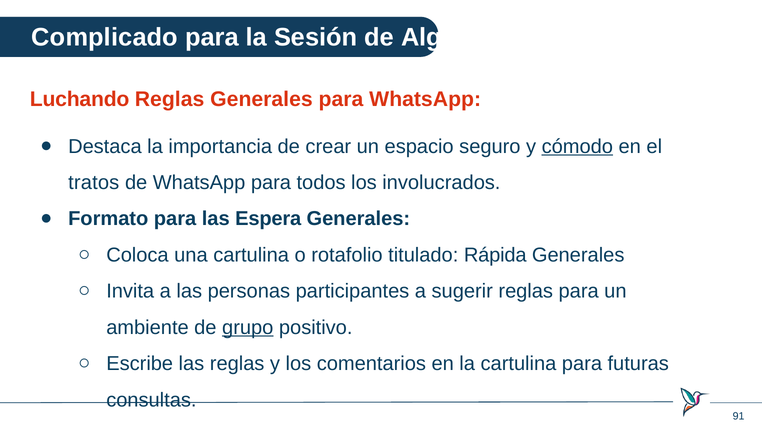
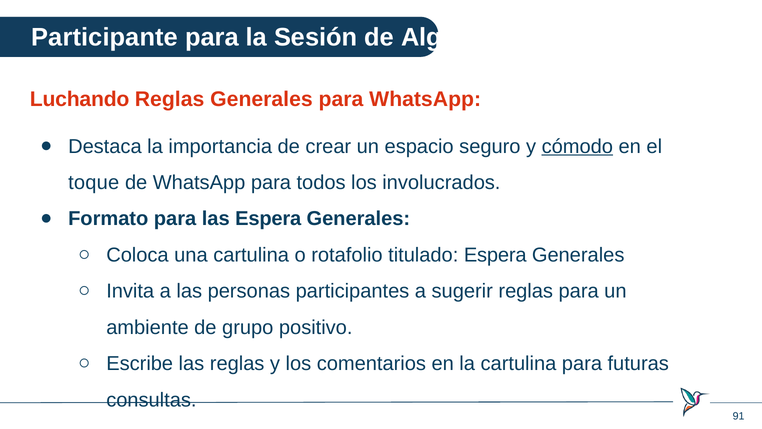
Complicado: Complicado -> Participante
tratos: tratos -> toque
titulado Rápida: Rápida -> Espera
grupo underline: present -> none
